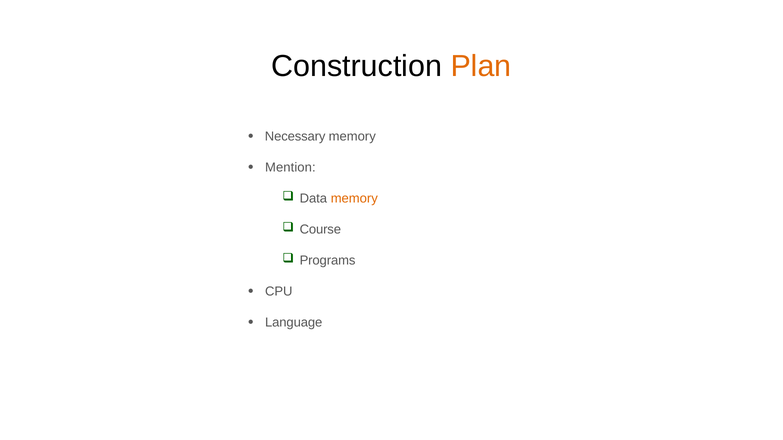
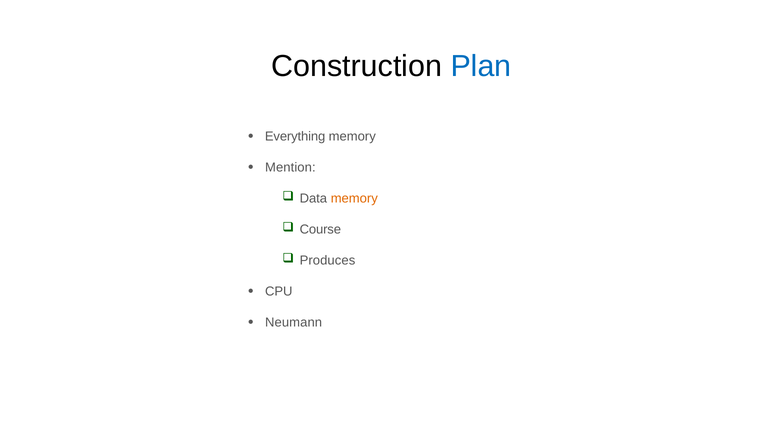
Plan colour: orange -> blue
Necessary: Necessary -> Everything
Programs: Programs -> Produces
Language: Language -> Neumann
